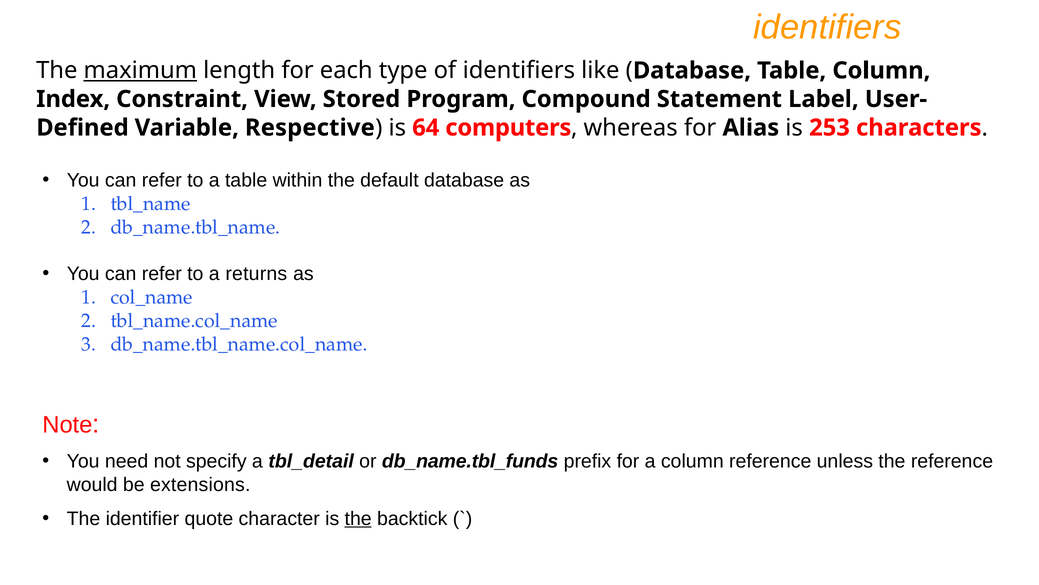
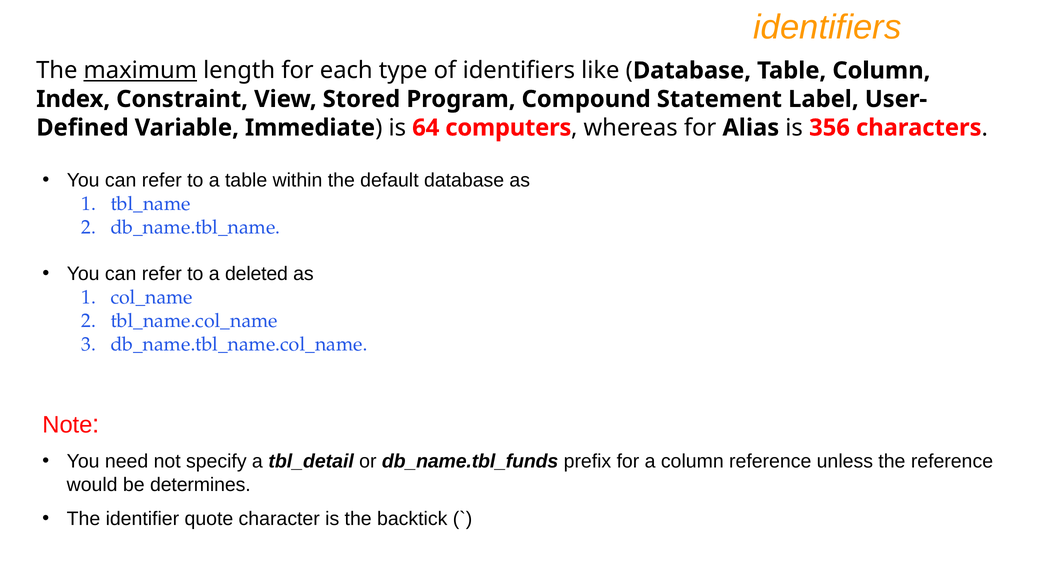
Respective: Respective -> Immediate
253: 253 -> 356
returns: returns -> deleted
extensions: extensions -> determines
the at (358, 518) underline: present -> none
